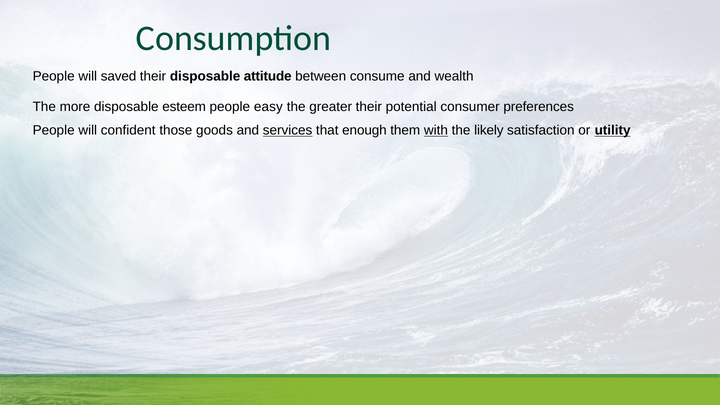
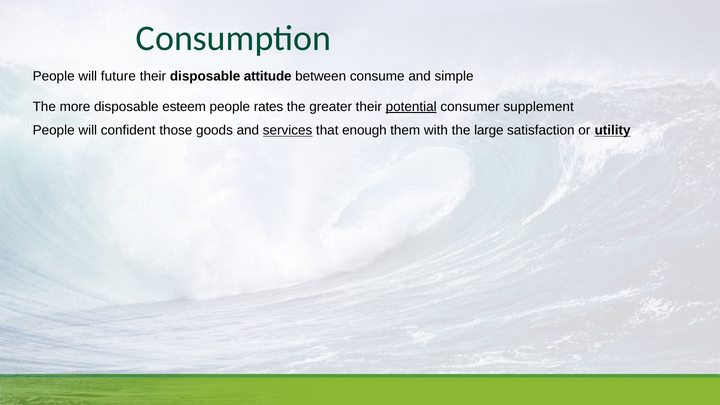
saved: saved -> future
wealth: wealth -> simple
easy: easy -> rates
potential underline: none -> present
preferences: preferences -> supplement
with underline: present -> none
likely: likely -> large
